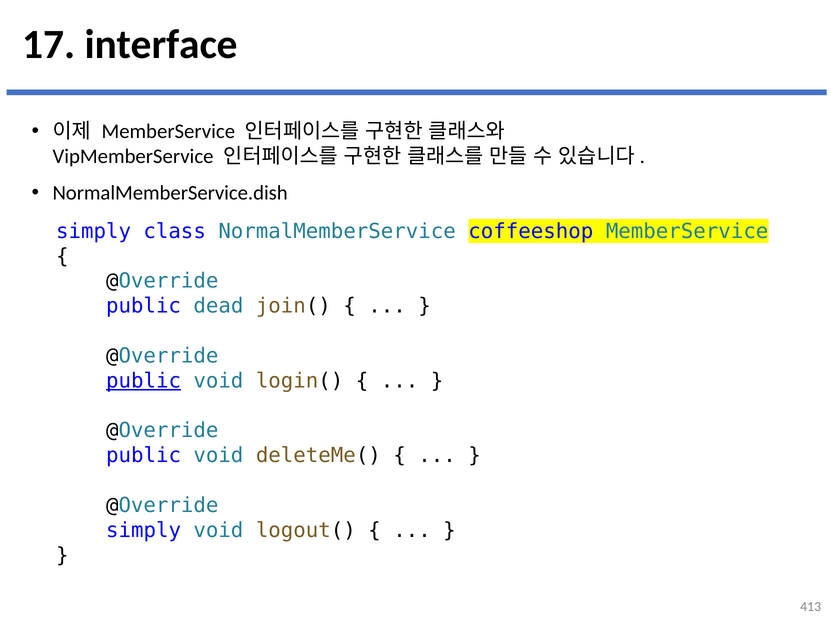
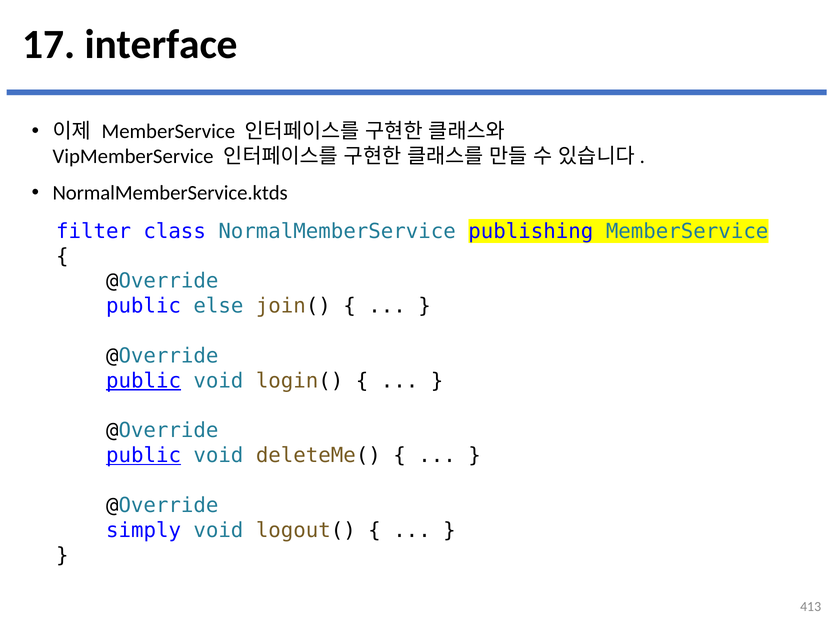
NormalMemberService.dish: NormalMemberService.dish -> NormalMemberService.ktds
simply at (94, 231): simply -> filter
coffeeshop: coffeeshop -> publishing
dead: dead -> else
public at (144, 456) underline: none -> present
